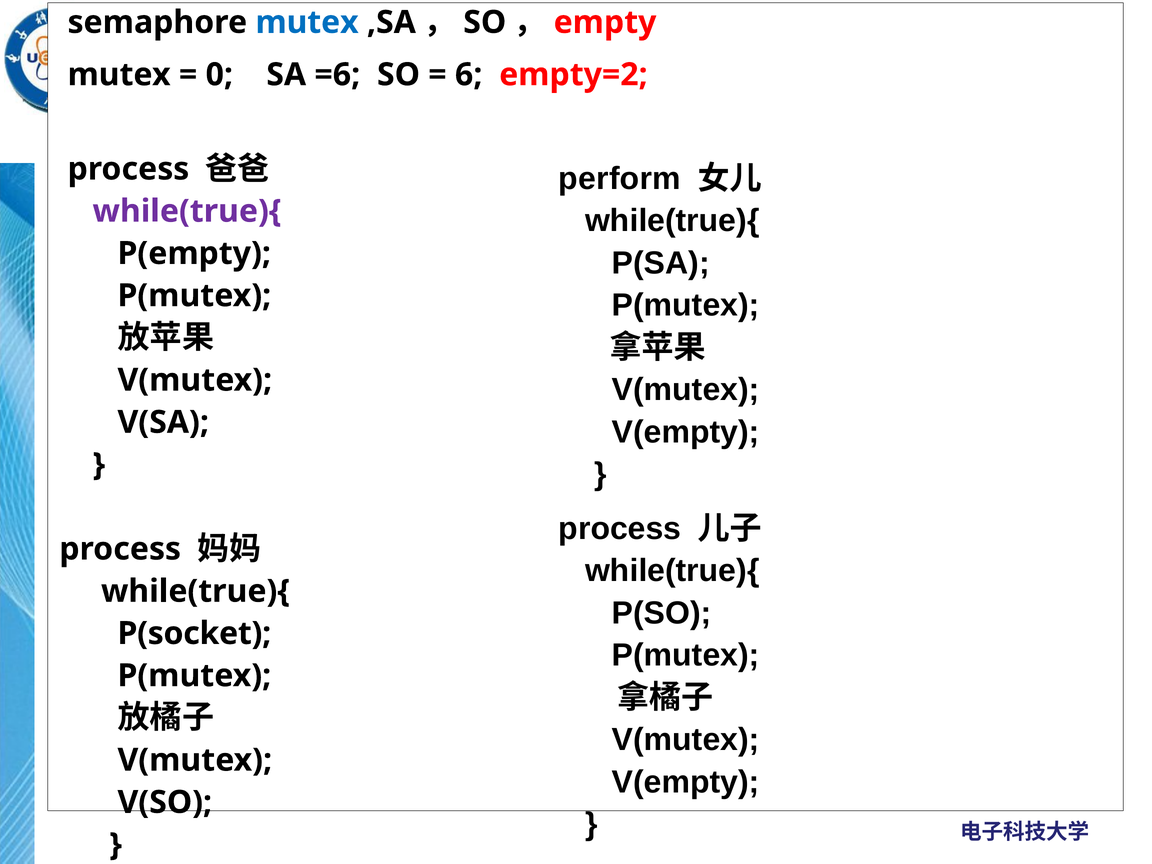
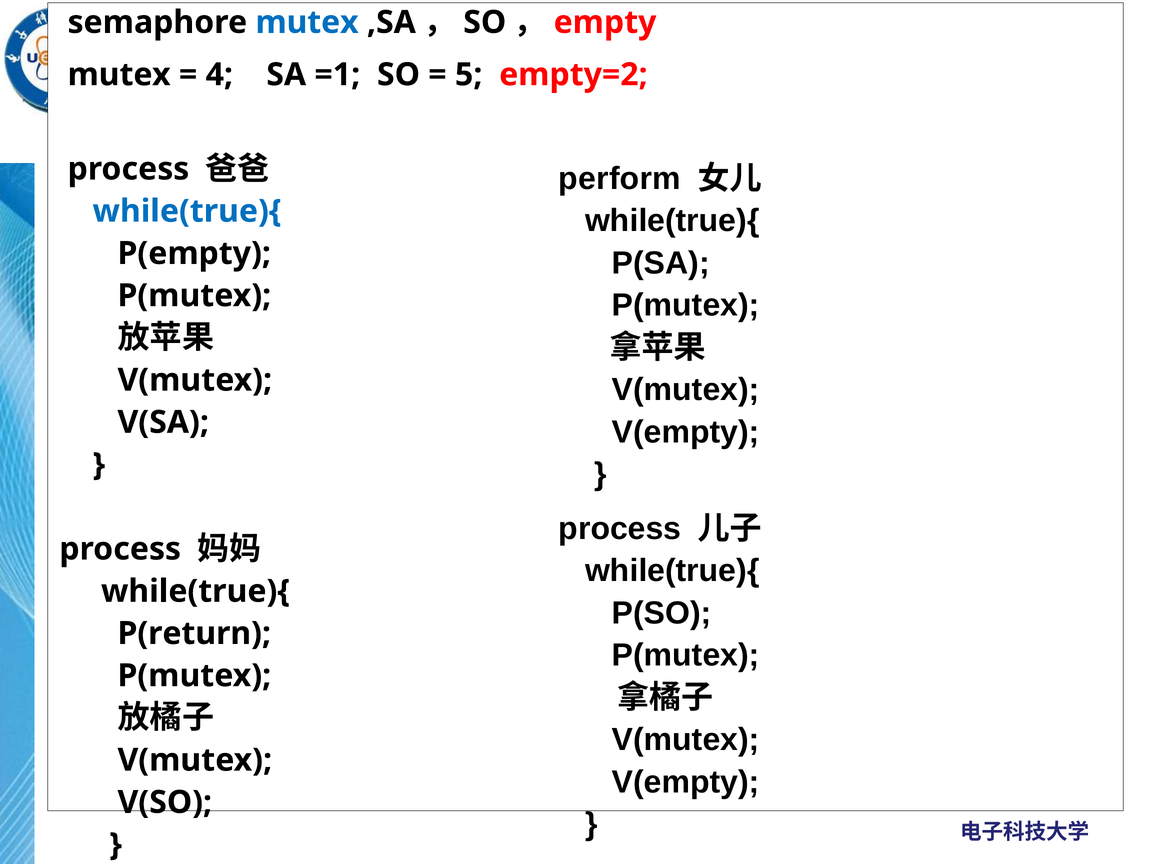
0: 0 -> 4
=6: =6 -> =1
6: 6 -> 5
while(true){ at (187, 211) colour: purple -> blue
P(socket: P(socket -> P(return
